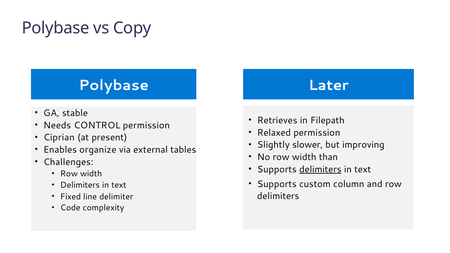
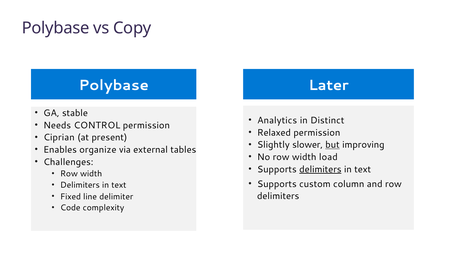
Retrieves: Retrieves -> Analytics
Filepath: Filepath -> Distinct
but underline: none -> present
than: than -> load
